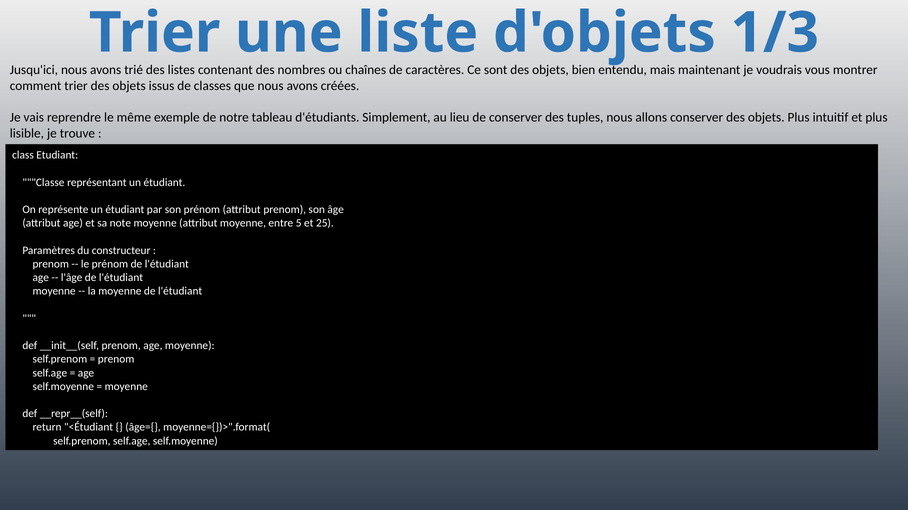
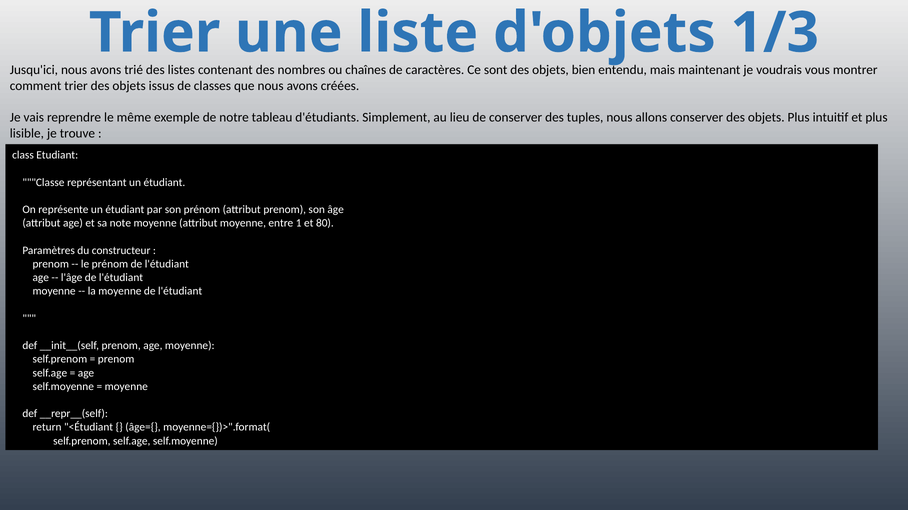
5: 5 -> 1
25: 25 -> 80
